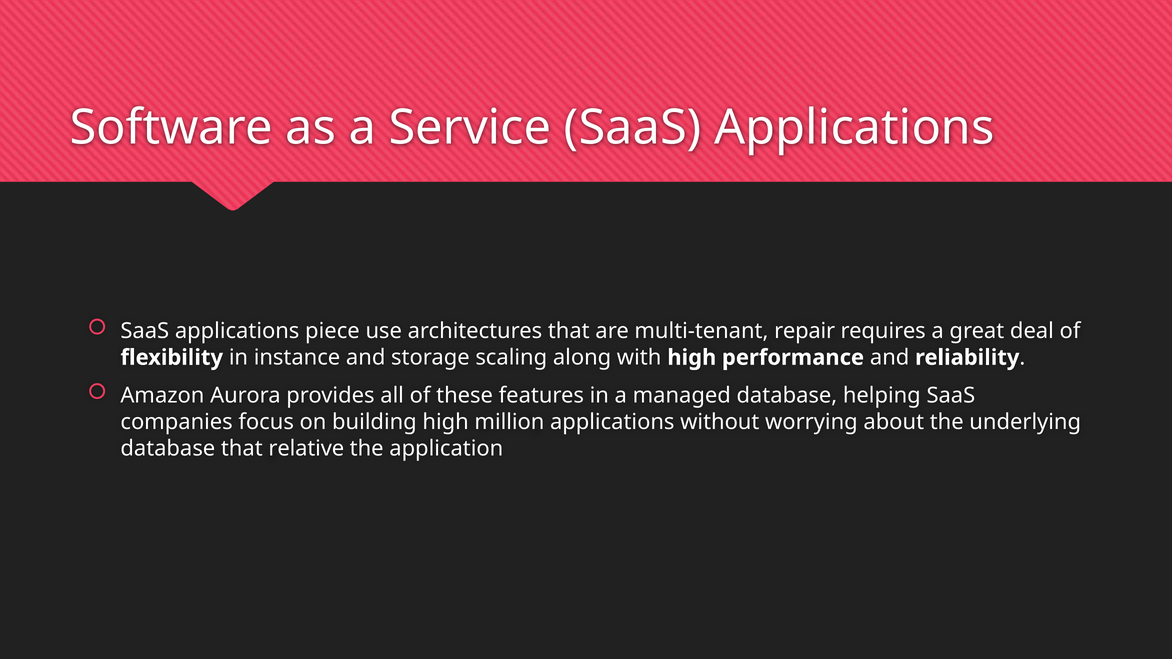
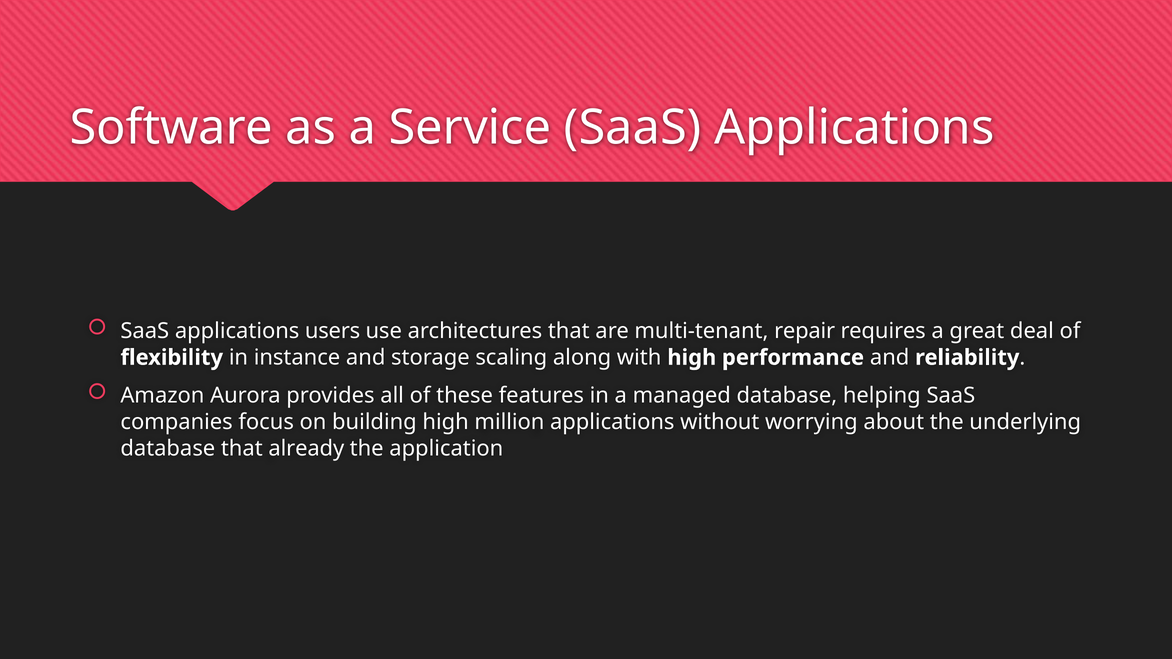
piece: piece -> users
relative: relative -> already
